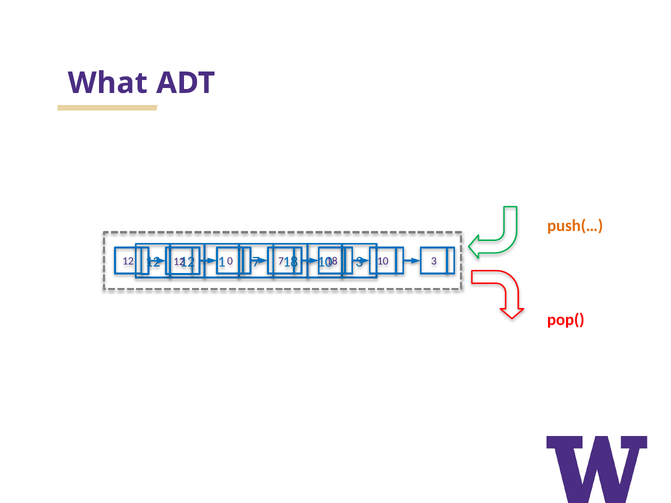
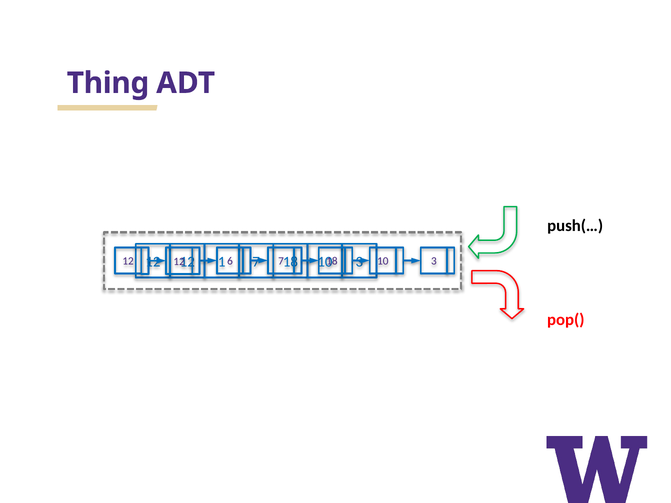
What: What -> Thing
push(… colour: orange -> black
0: 0 -> 6
